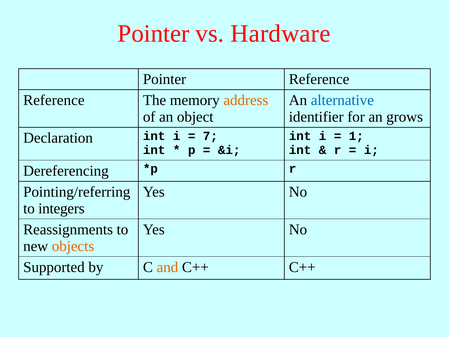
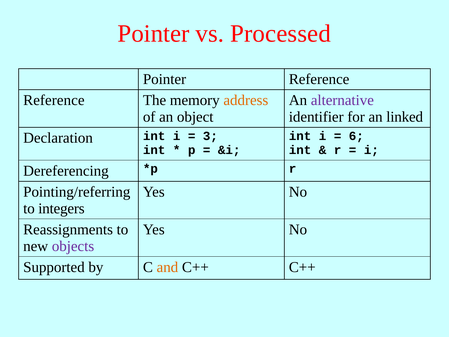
Hardware: Hardware -> Processed
alternative colour: blue -> purple
grows: grows -> linked
7: 7 -> 3
1: 1 -> 6
objects colour: orange -> purple
